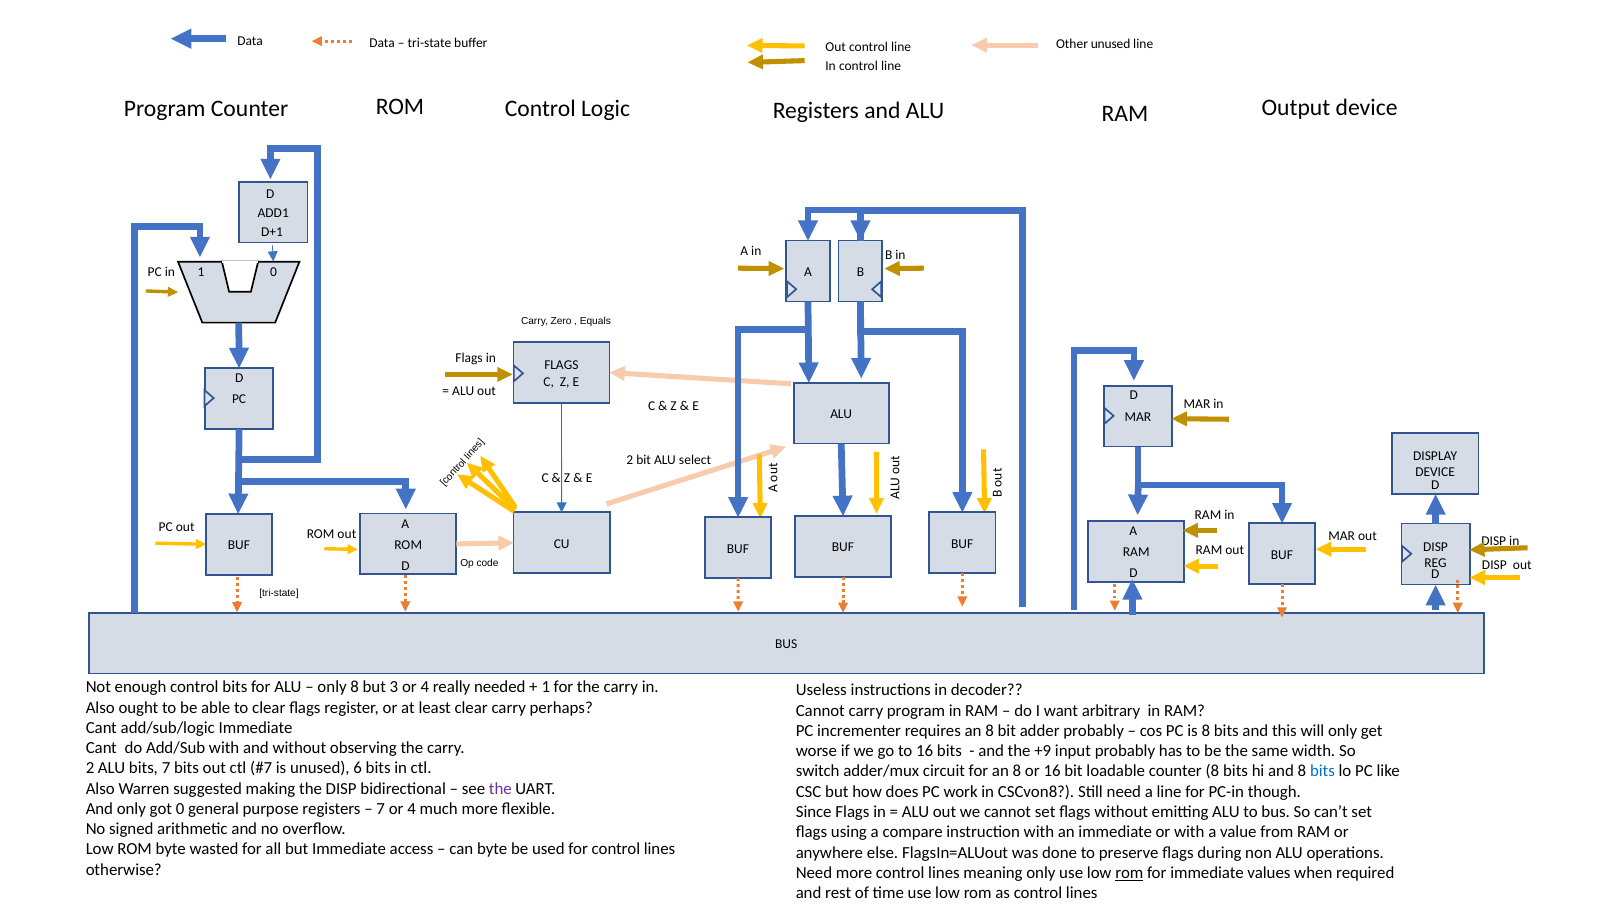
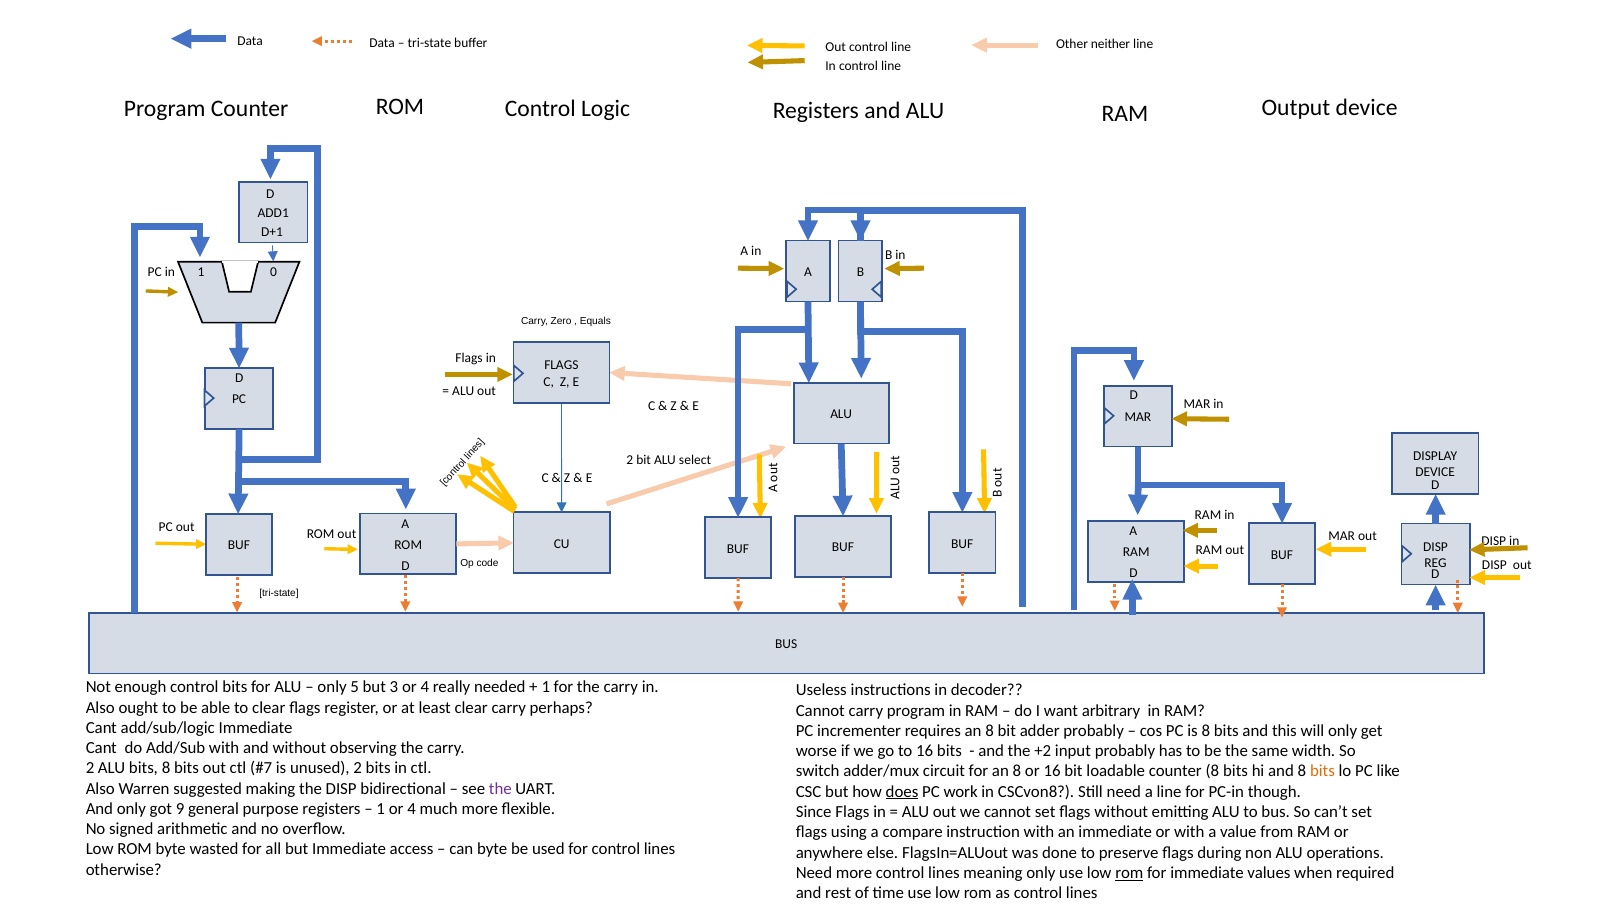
Other unused: unused -> neither
only 8: 8 -> 5
+9: +9 -> +2
bits 7: 7 -> 8
unused 6: 6 -> 2
bits at (1322, 771) colour: blue -> orange
does underline: none -> present
got 0: 0 -> 9
7 at (381, 809): 7 -> 1
